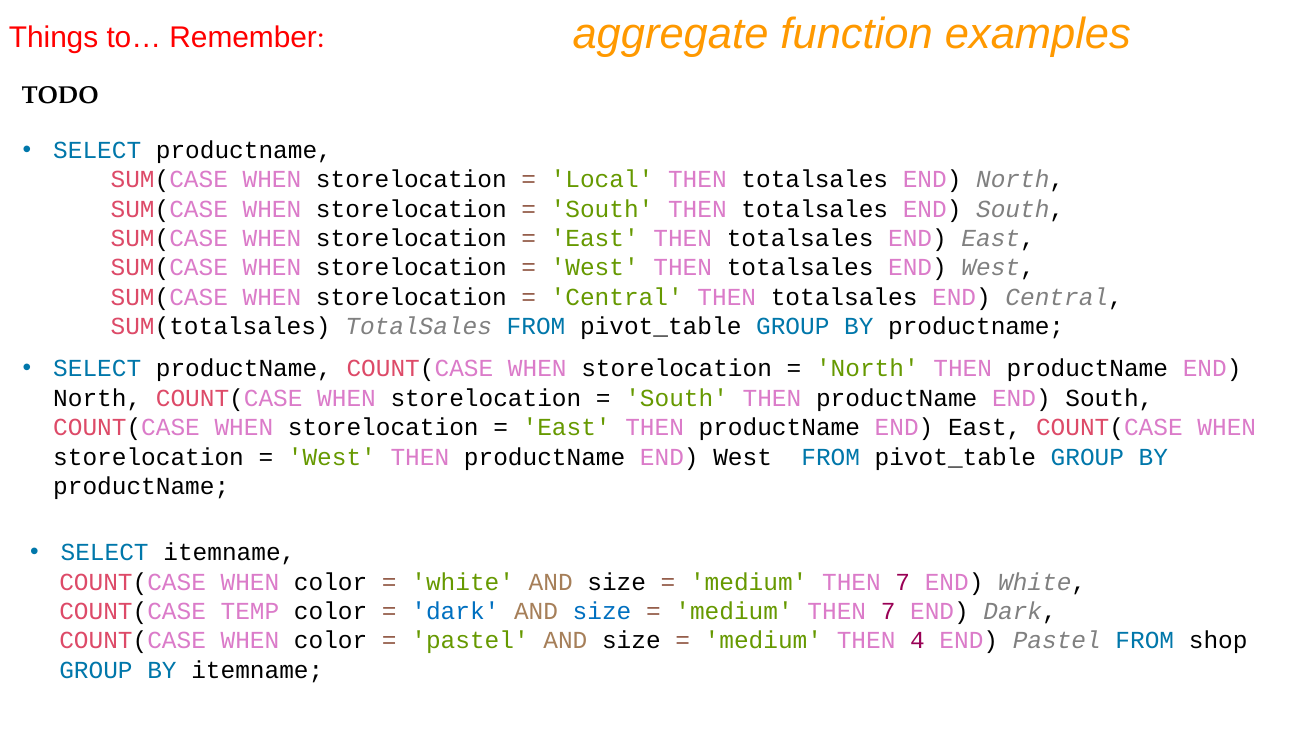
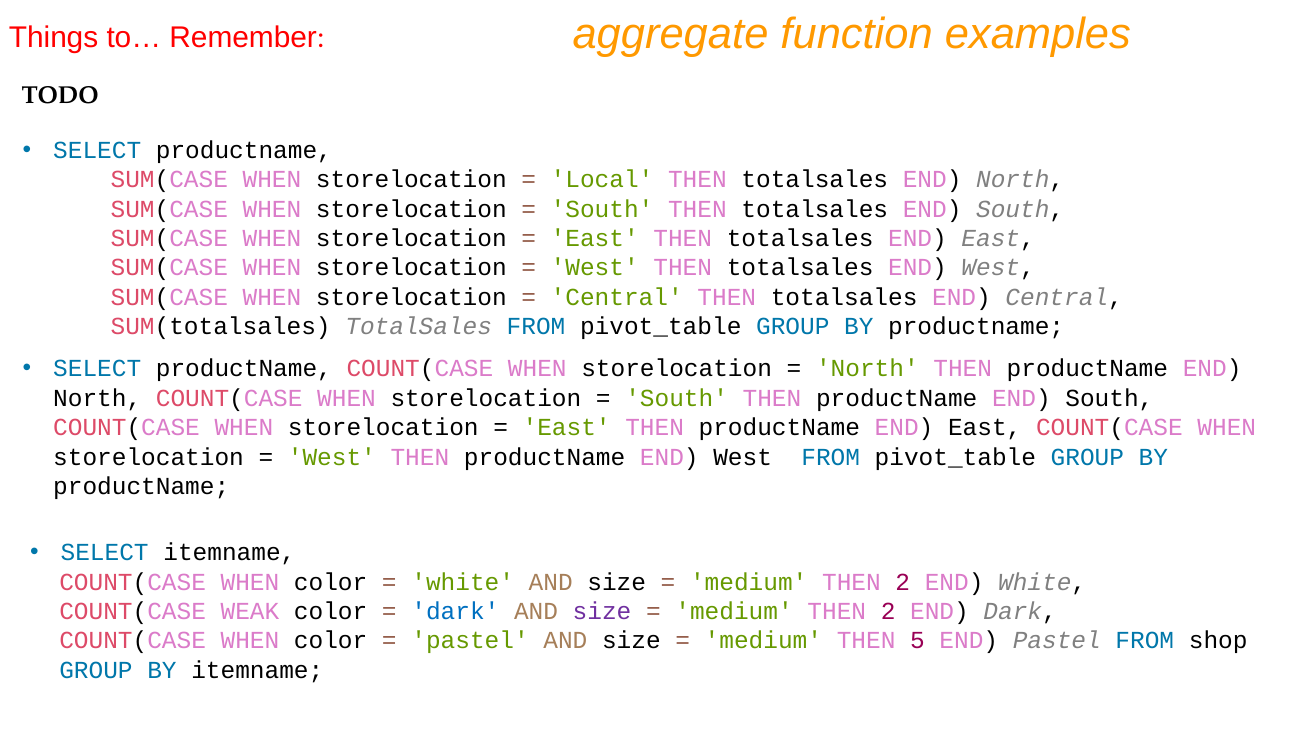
7 at (903, 582): 7 -> 2
TEMP: TEMP -> WEAK
size at (602, 611) colour: blue -> purple
7 at (888, 611): 7 -> 2
4: 4 -> 5
